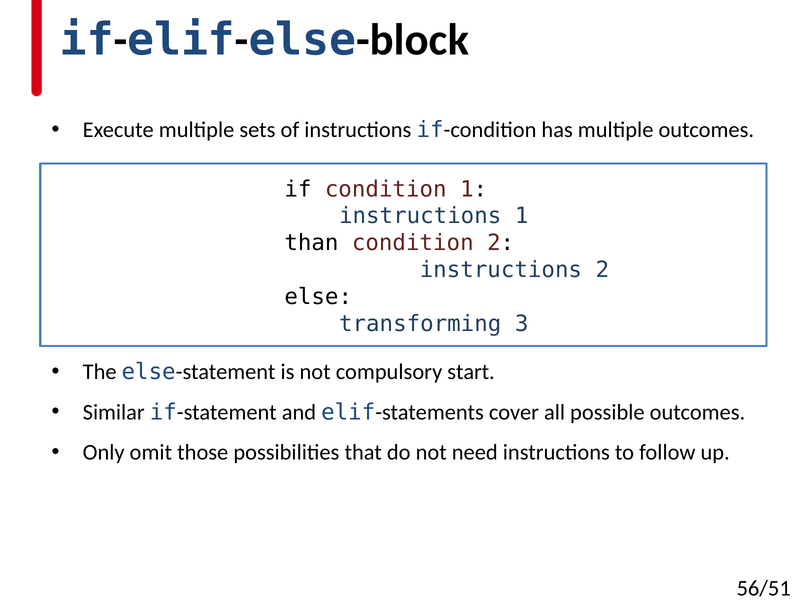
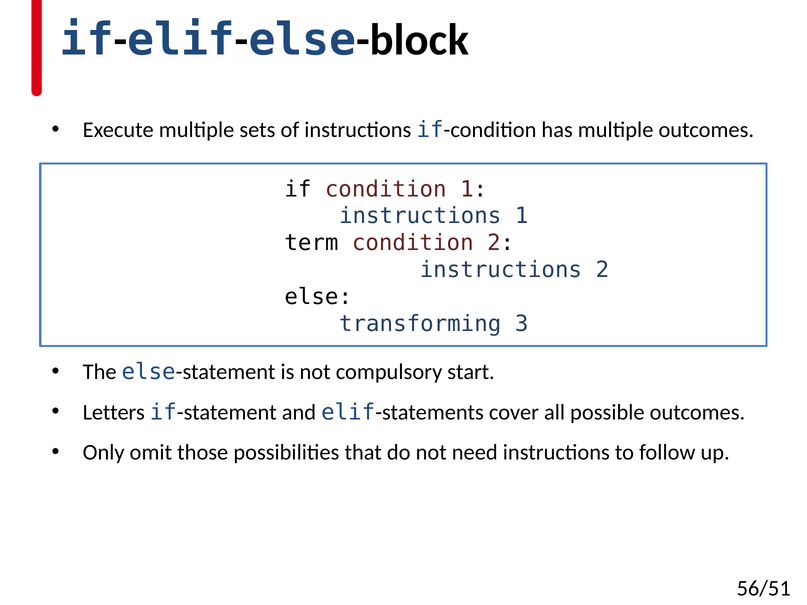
than: than -> term
Similar: Similar -> Letters
